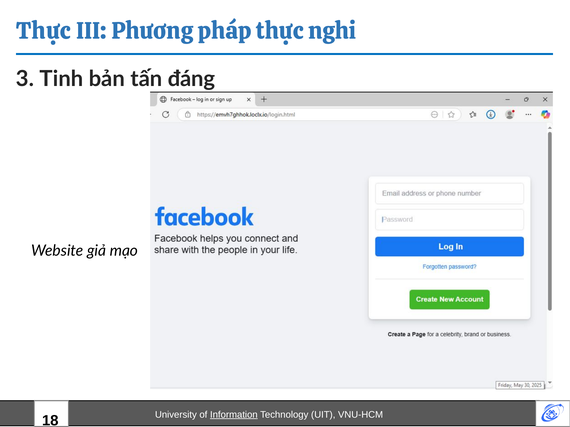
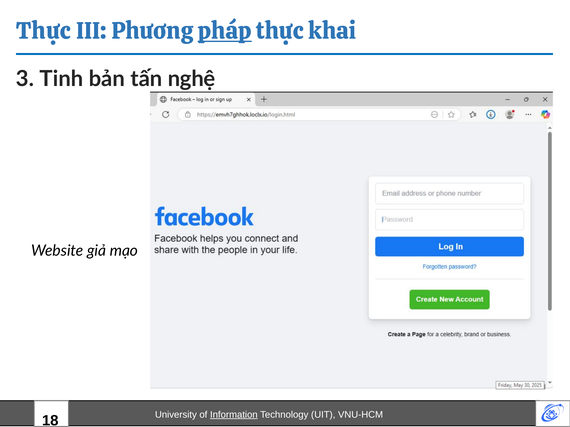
pháp underline: none -> present
nghi: nghi -> khai
đáng: đáng -> nghệ
